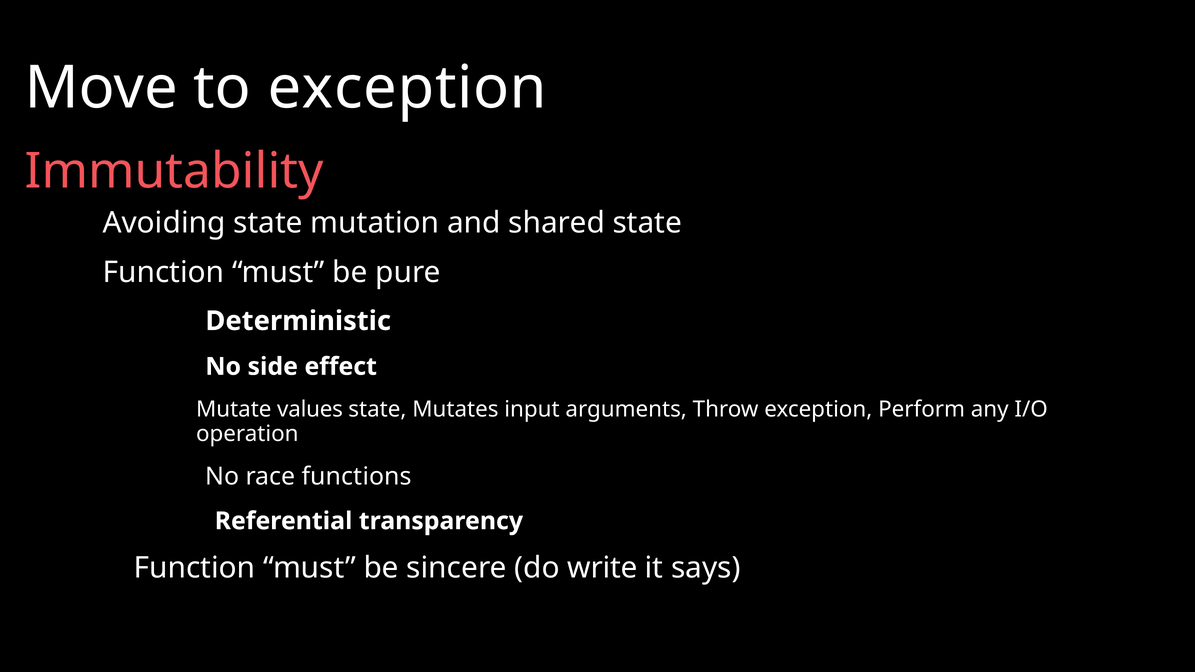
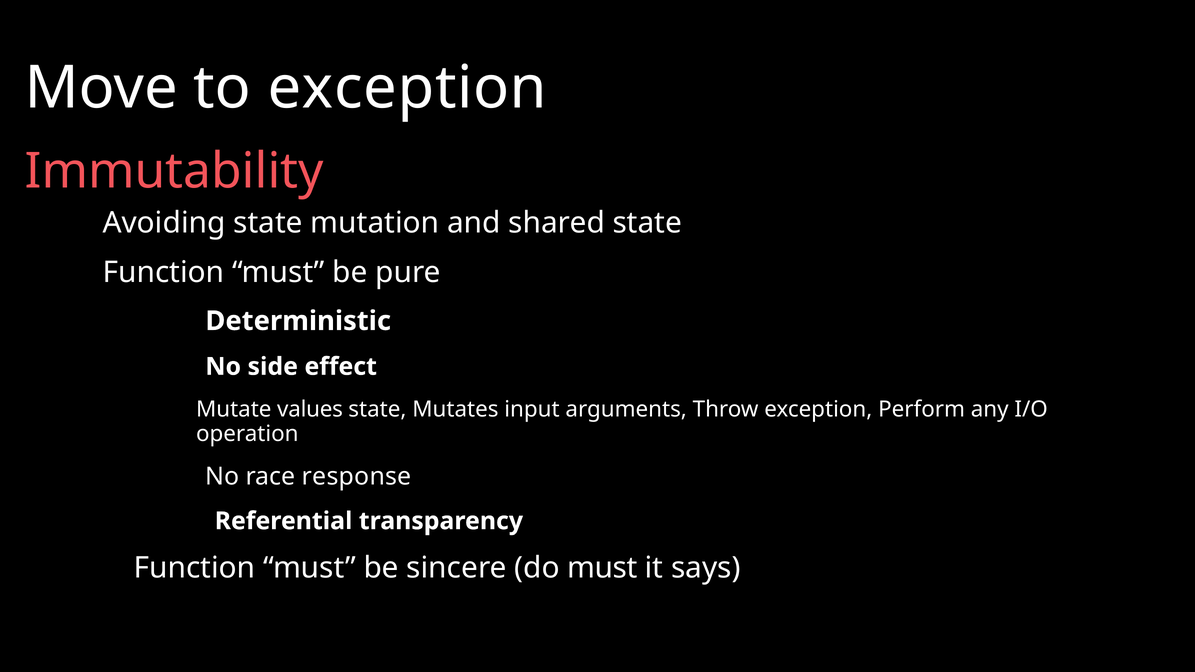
functions: functions -> response
do write: write -> must
